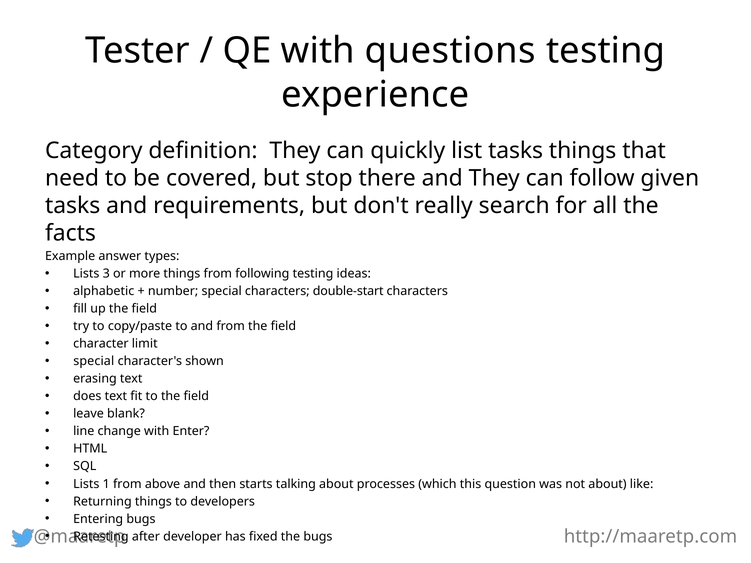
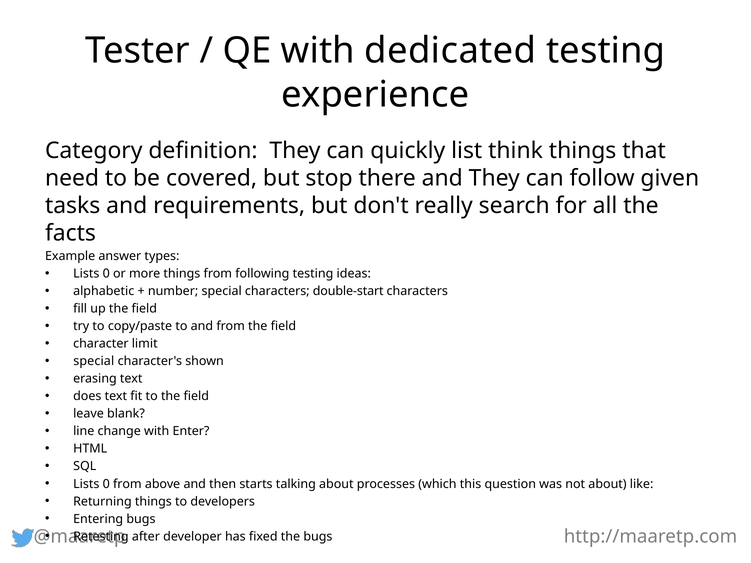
questions: questions -> dedicated
list tasks: tasks -> think
3 at (106, 274): 3 -> 0
1 at (106, 484): 1 -> 0
